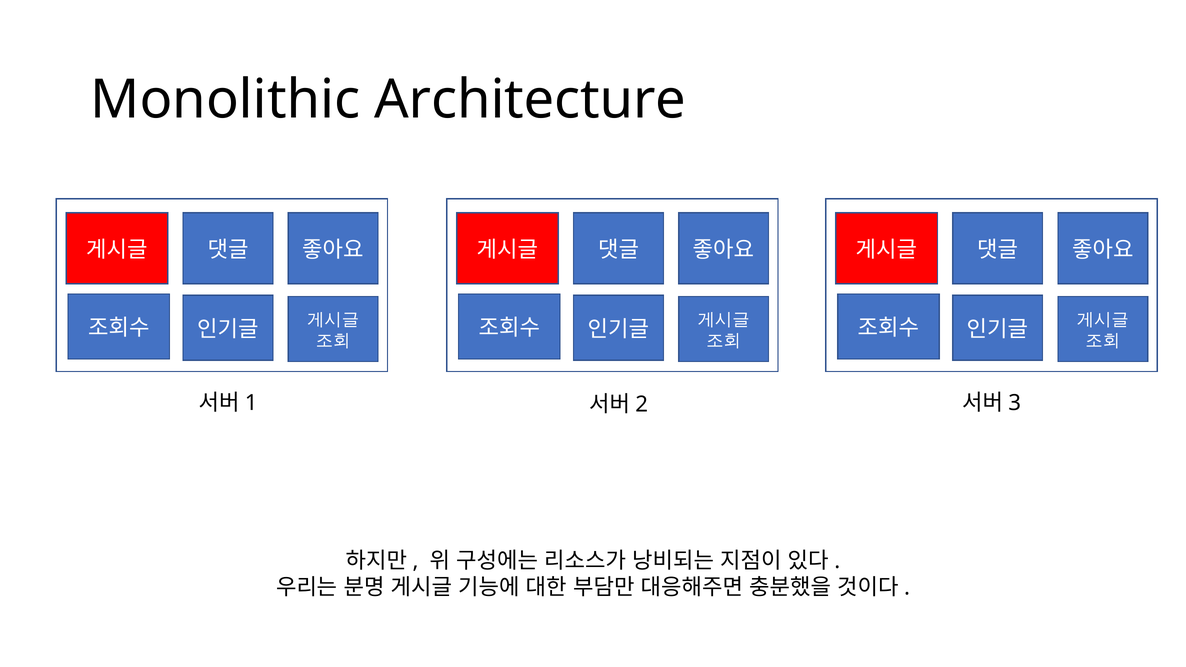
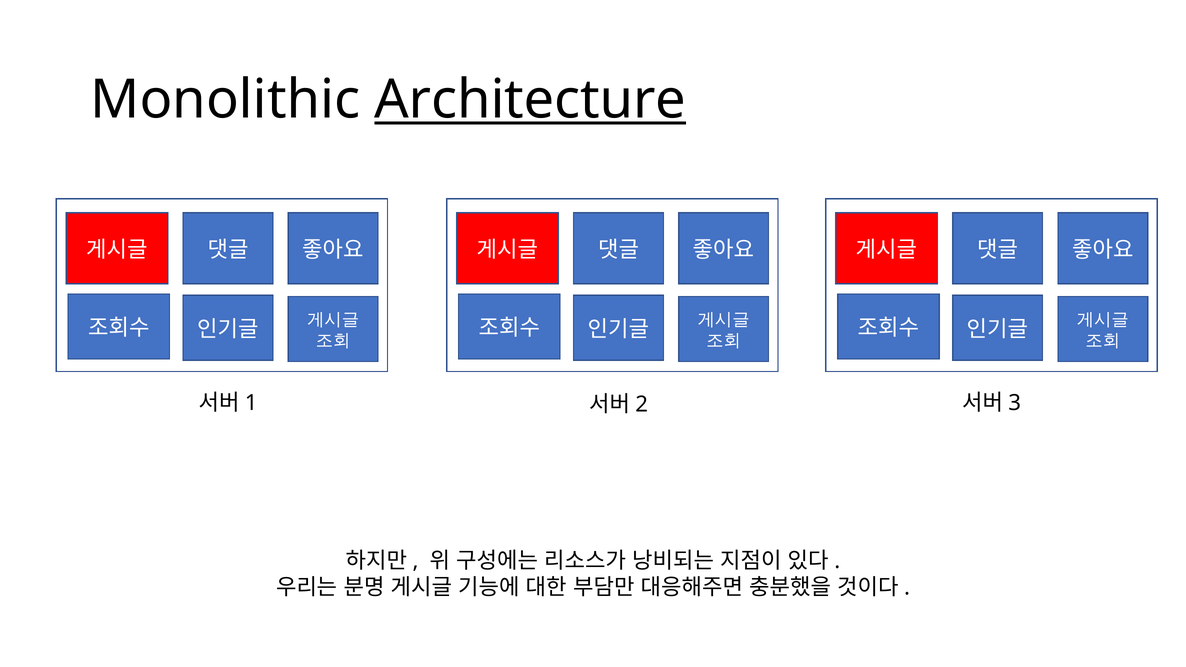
Architecture underline: none -> present
